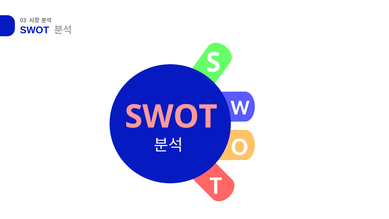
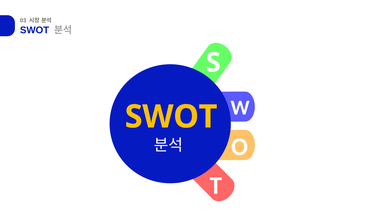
SWOT at (171, 117) colour: pink -> yellow
